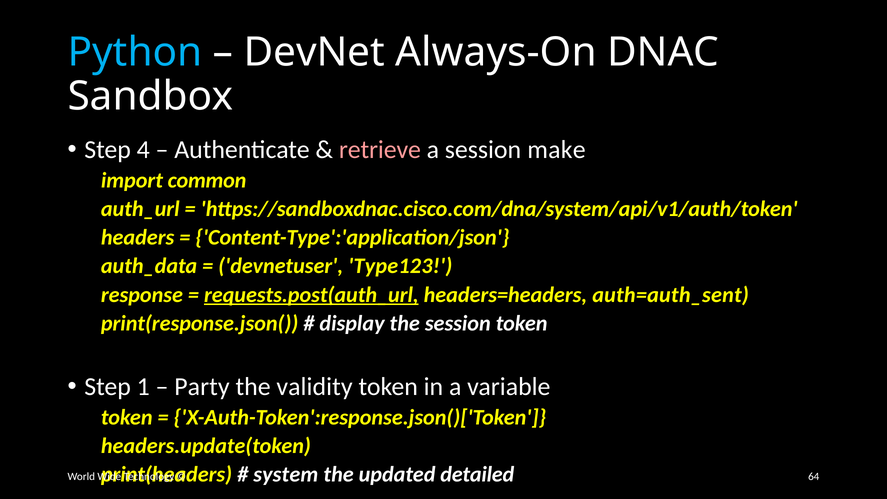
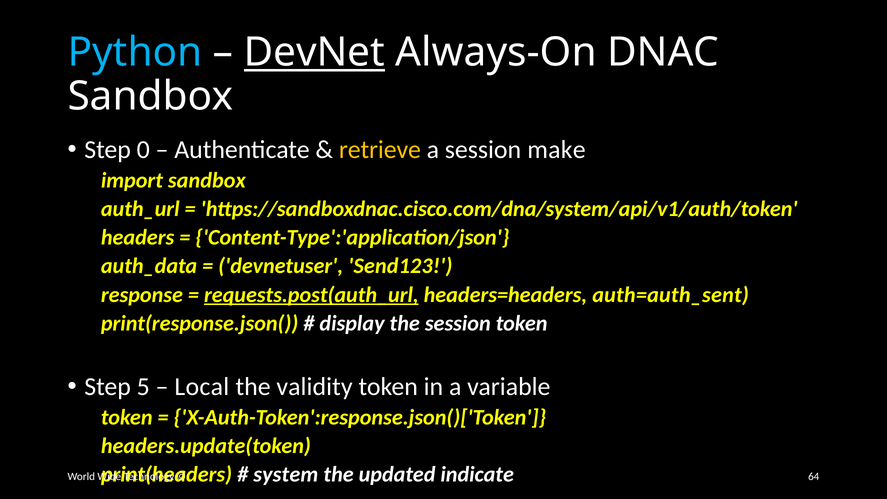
DevNet underline: none -> present
4: 4 -> 0
retrieve colour: pink -> yellow
import common: common -> sandbox
Type123: Type123 -> Send123
1: 1 -> 5
Party: Party -> Local
detailed: detailed -> indicate
